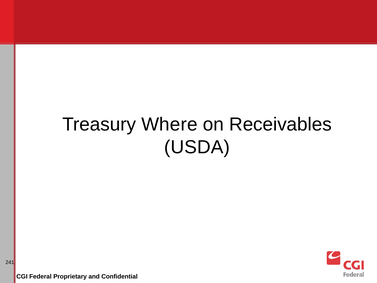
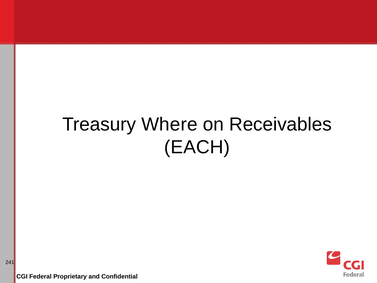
USDA: USDA -> EACH
